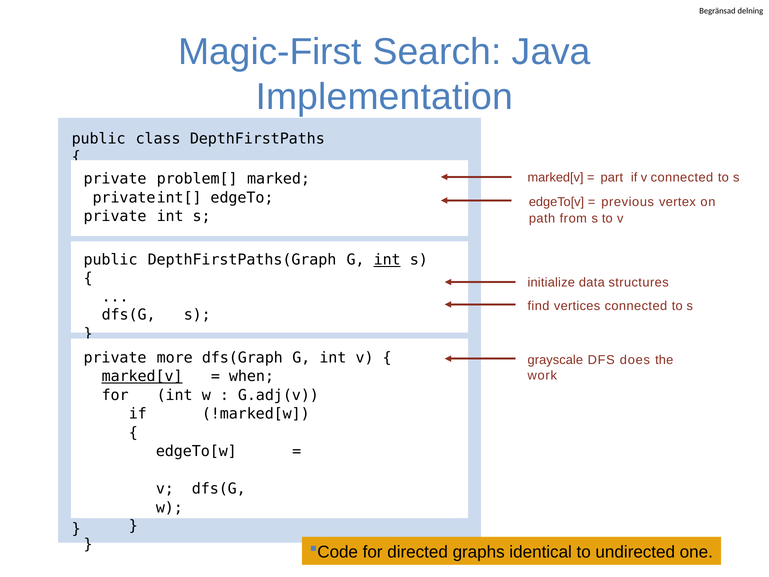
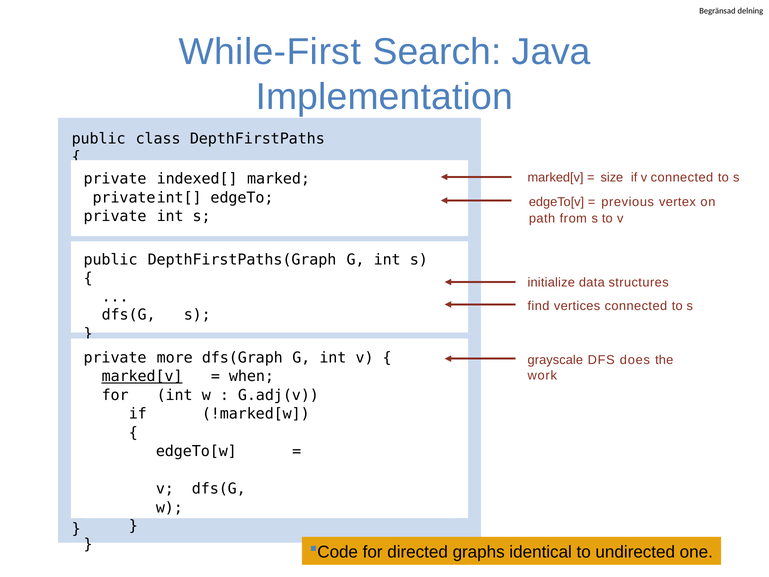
Magic-First: Magic-First -> While-First
part: part -> size
problem[: problem[ -> indexed[
int at (387, 260) underline: present -> none
